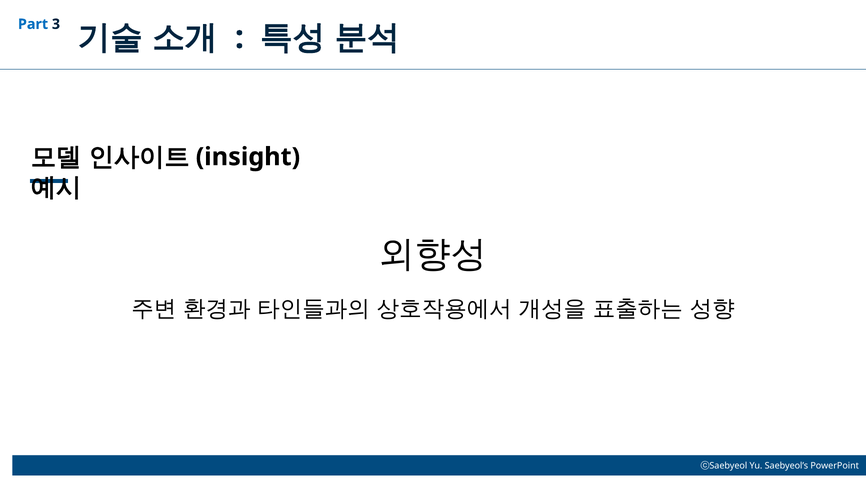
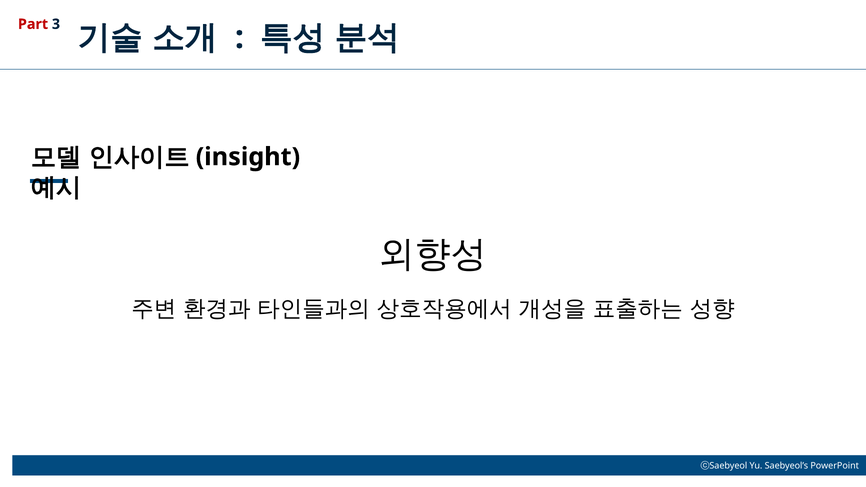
Part colour: blue -> red
